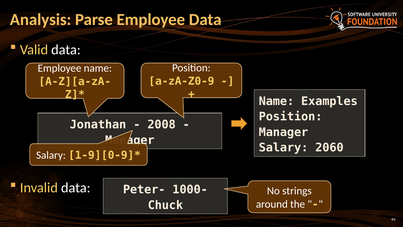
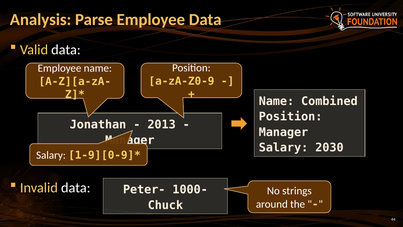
Examples: Examples -> Combined
2008: 2008 -> 2013
2060: 2060 -> 2030
